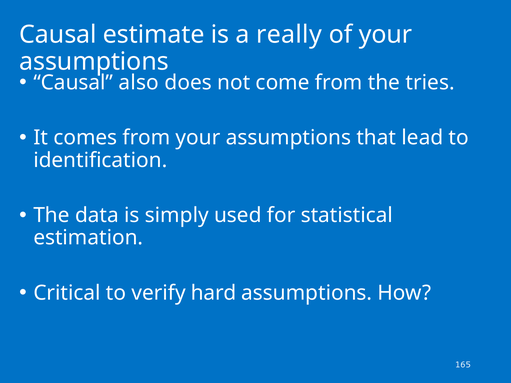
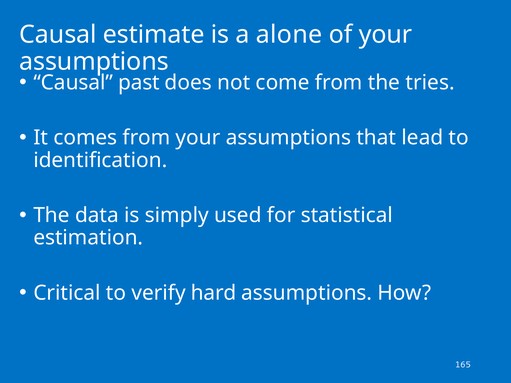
really: really -> alone
also: also -> past
